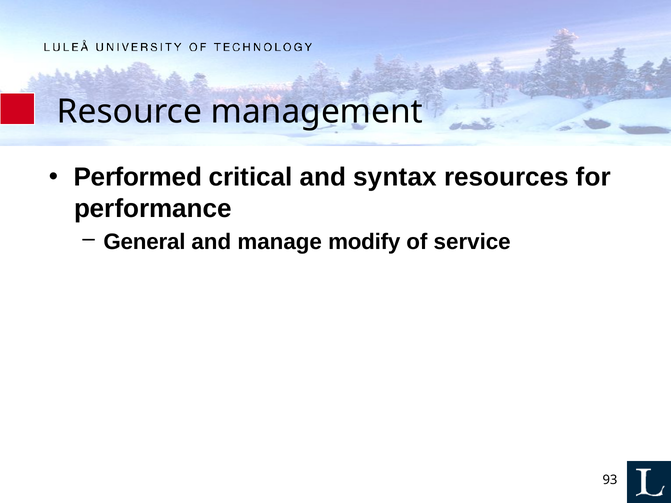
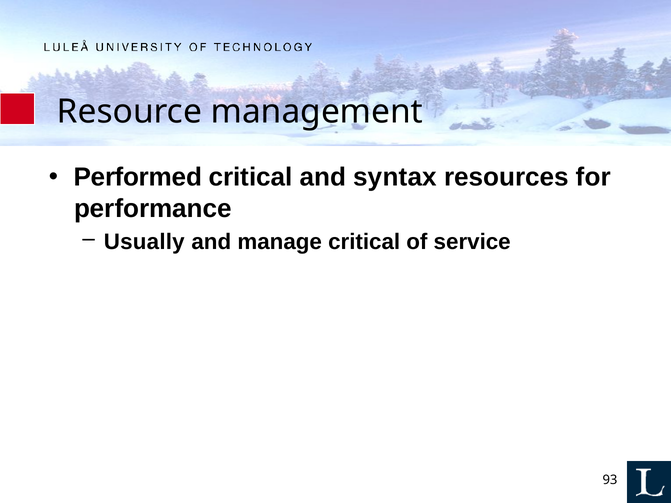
General: General -> Usually
manage modify: modify -> critical
